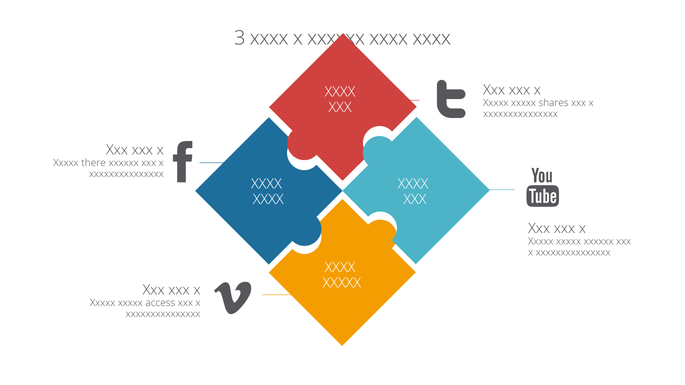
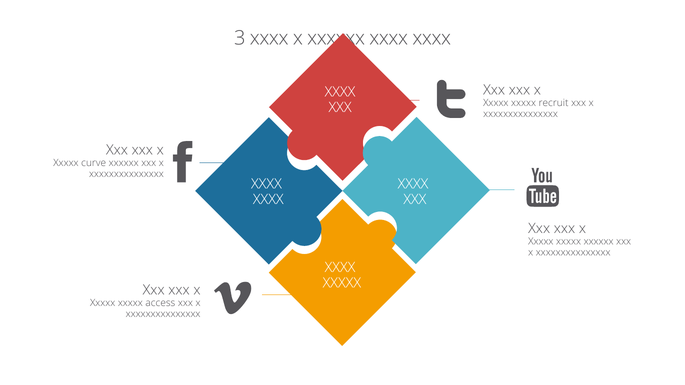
shares: shares -> recruit
there: there -> curve
